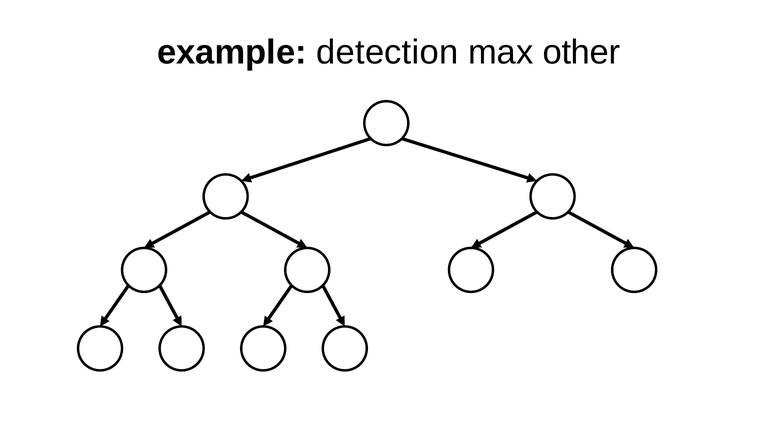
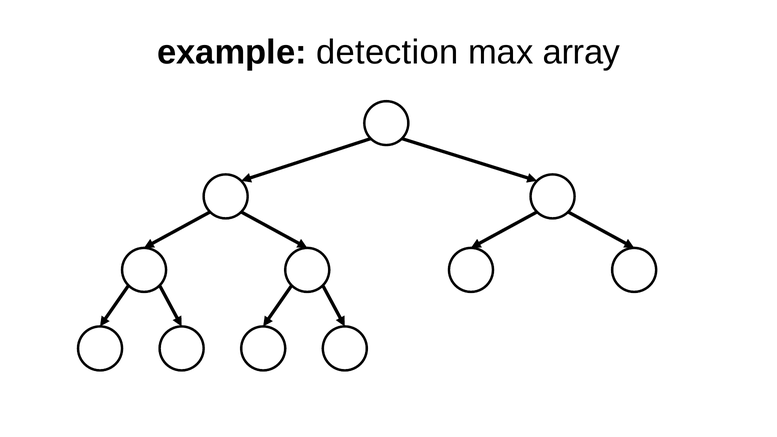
other: other -> array
